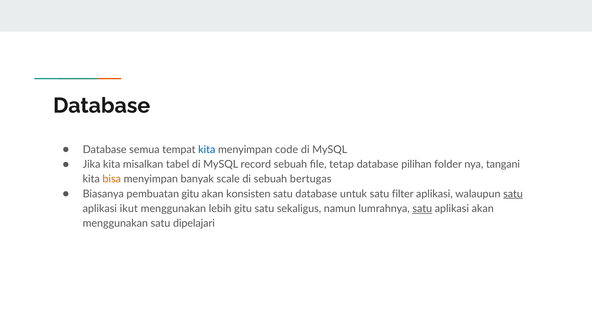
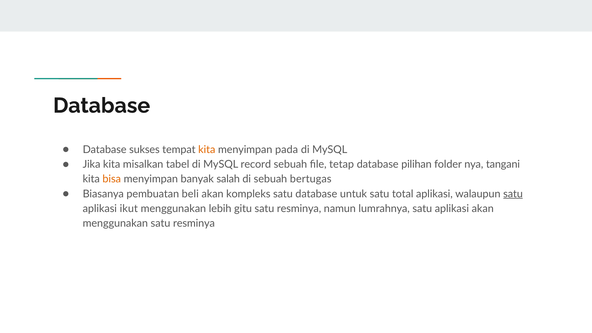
semua: semua -> sukses
kita at (207, 150) colour: blue -> orange
code: code -> pada
scale: scale -> salah
pembuatan gitu: gitu -> beli
konsisten: konsisten -> kompleks
filter: filter -> total
sekaligus at (299, 209): sekaligus -> resminya
satu at (422, 209) underline: present -> none
menggunakan satu dipelajari: dipelajari -> resminya
